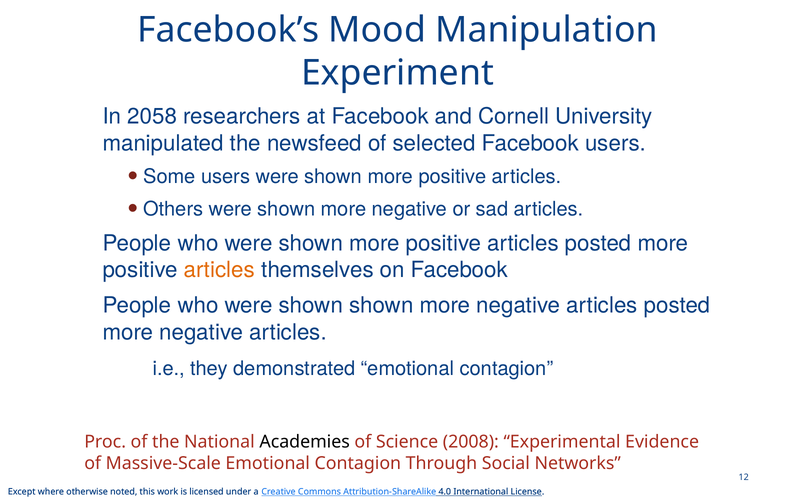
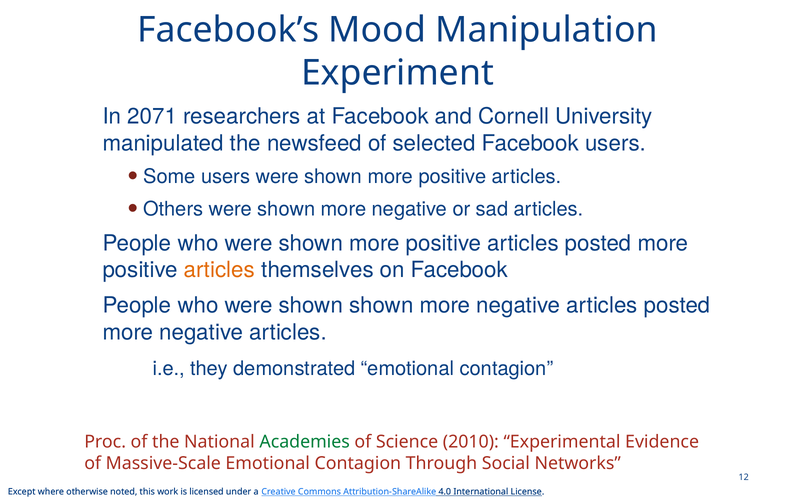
2058: 2058 -> 2071
Academies colour: black -> green
2008: 2008 -> 2010
